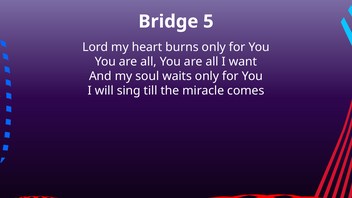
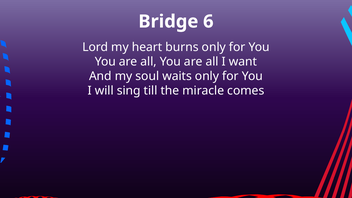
5: 5 -> 6
